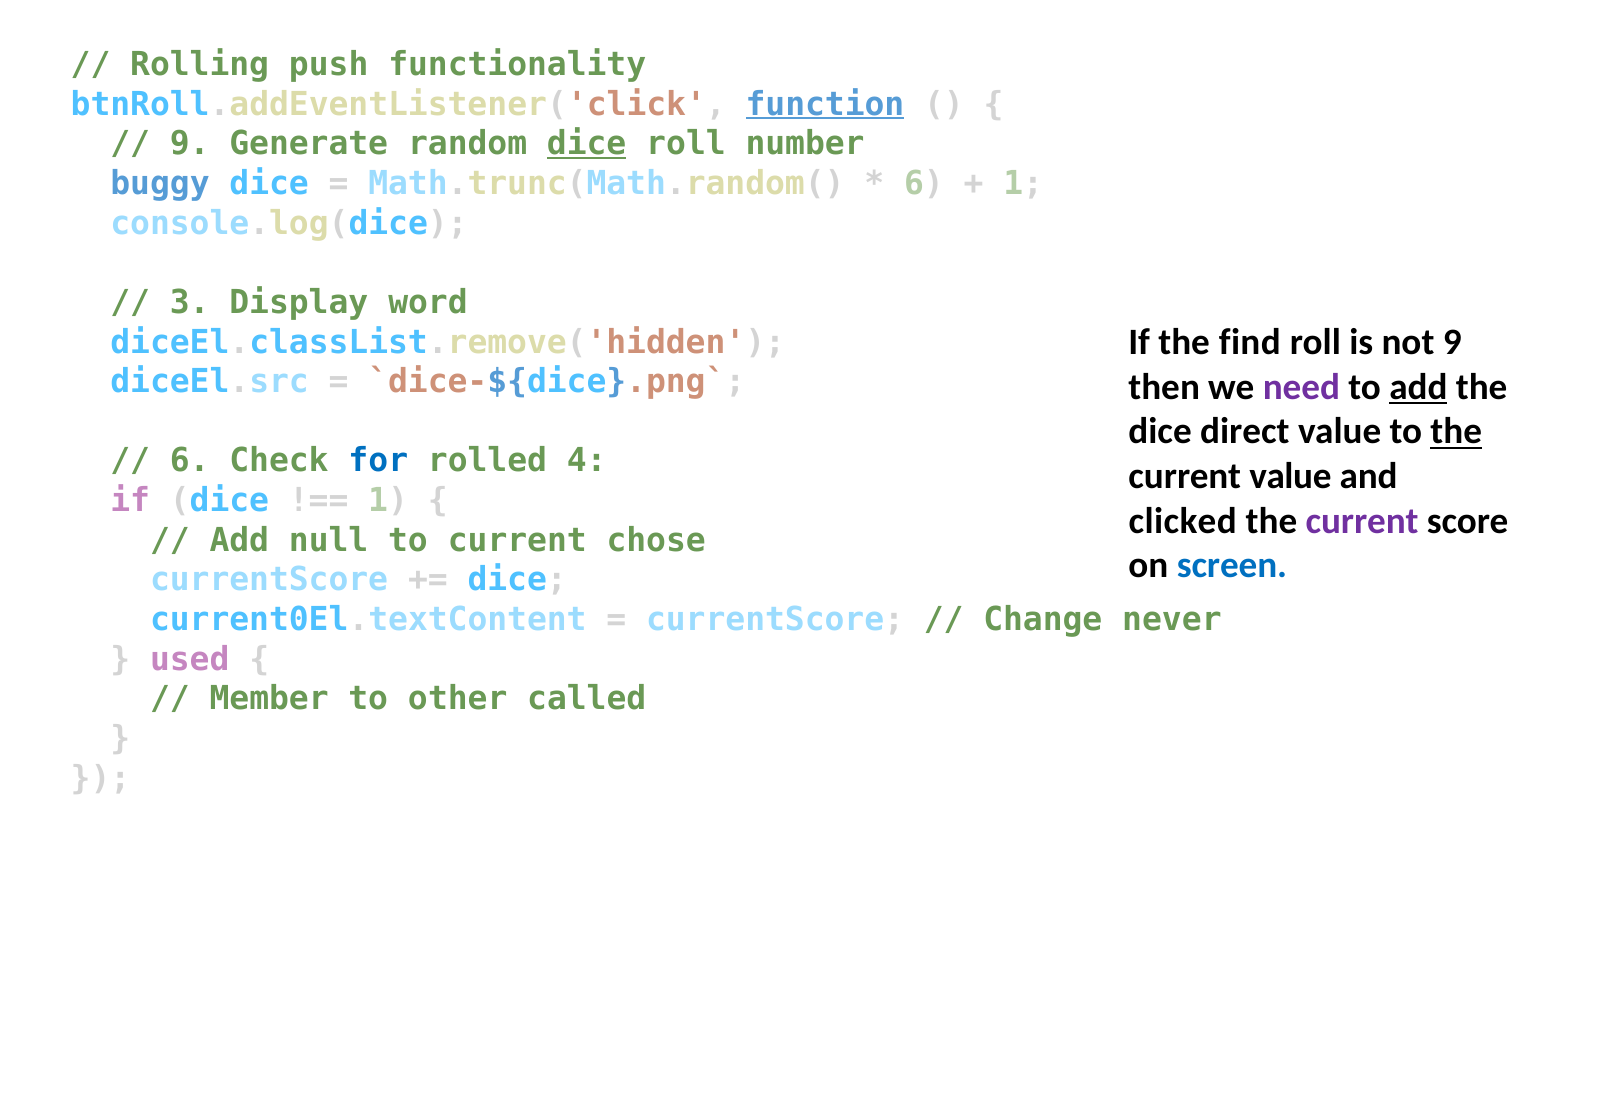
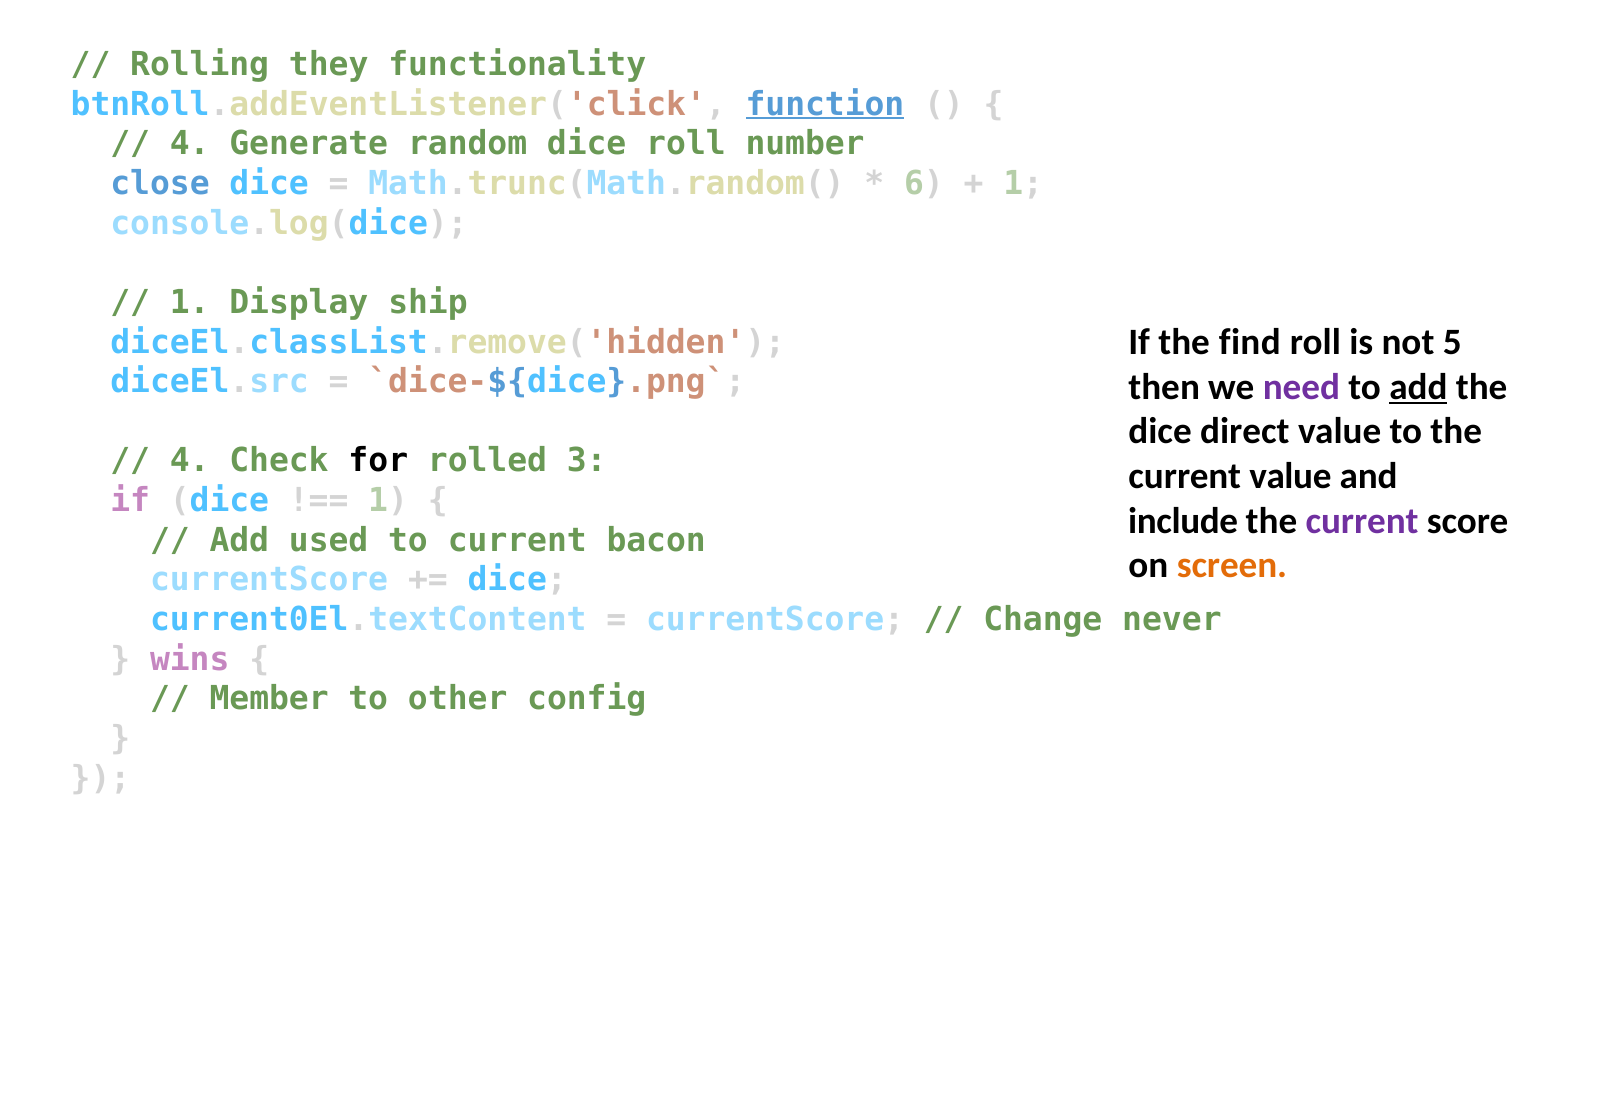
push: push -> they
9 at (190, 144): 9 -> 4
dice at (587, 144) underline: present -> none
buggy: buggy -> close
3 at (190, 302): 3 -> 1
word: word -> ship
not 9: 9 -> 5
the at (1456, 432) underline: present -> none
6 at (190, 461): 6 -> 4
for colour: blue -> black
4: 4 -> 3
clicked: clicked -> include
null: null -> used
chose: chose -> bacon
screen colour: blue -> orange
used: used -> wins
called: called -> config
